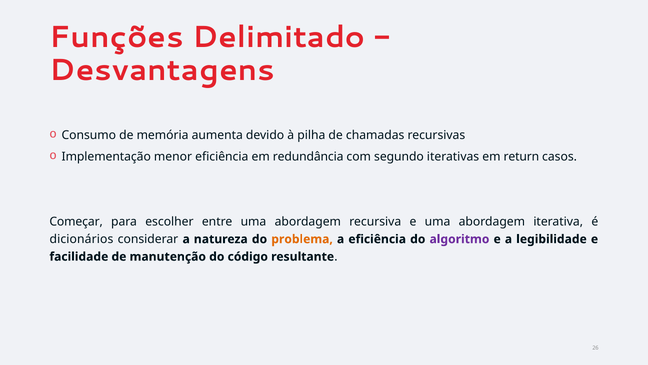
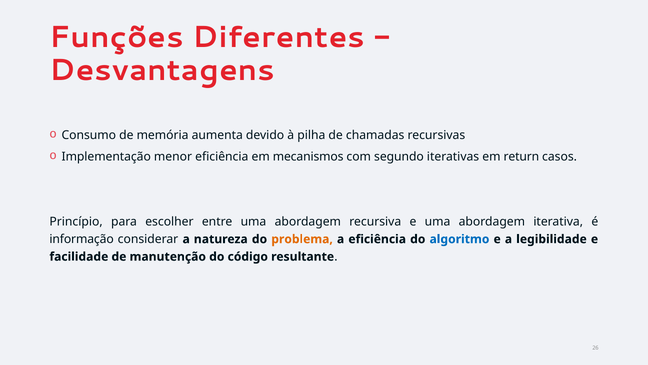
Delimitado: Delimitado -> Diferentes
redundância: redundância -> mecanismos
Começar: Começar -> Princípio
dicionários: dicionários -> informação
algoritmo colour: purple -> blue
